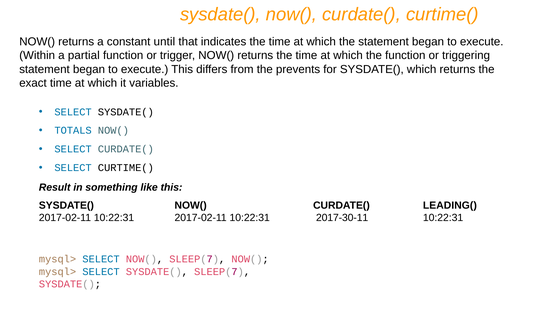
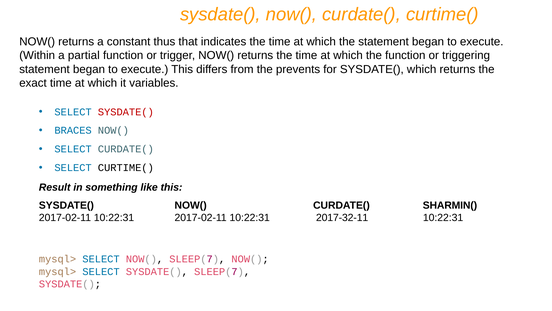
until: until -> thus
SYSDATE( at (126, 112) colour: black -> red
TOTALS: TOTALS -> BRACES
LEADING(: LEADING( -> SHARMIN(
2017-30-11: 2017-30-11 -> 2017-32-11
